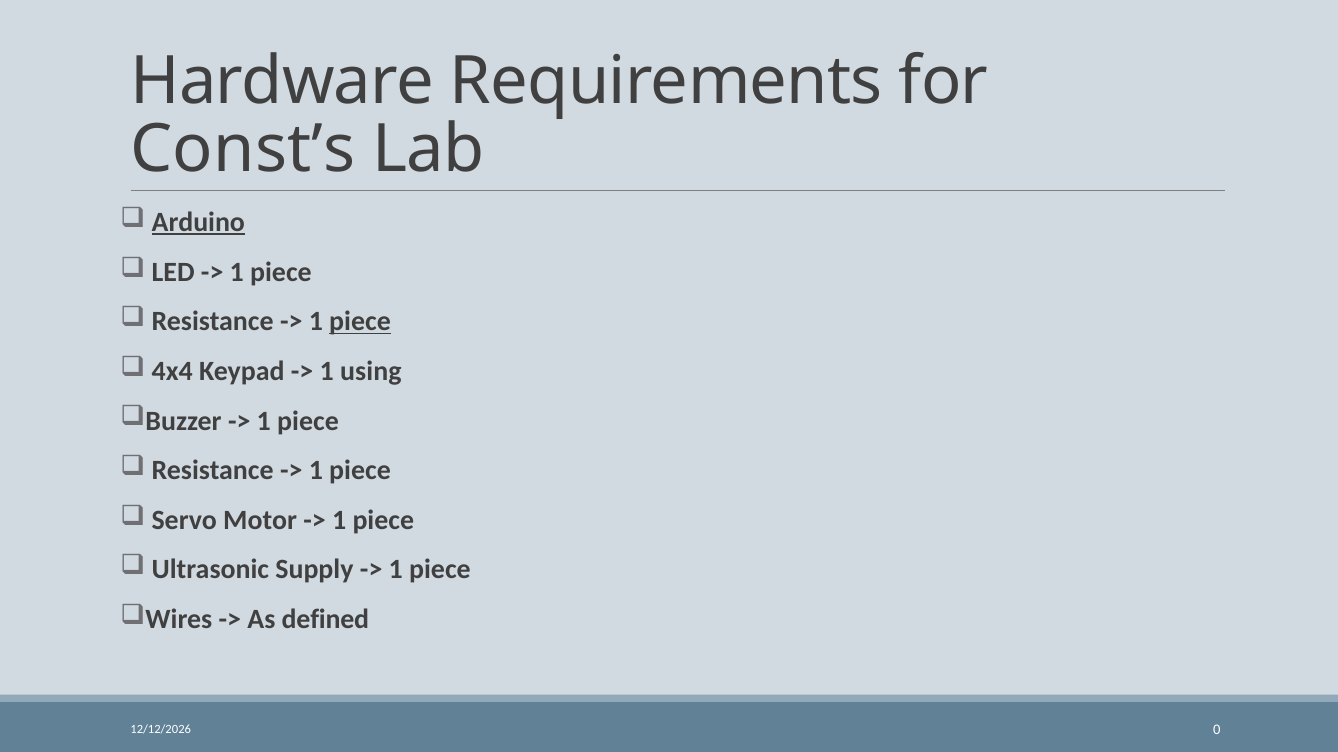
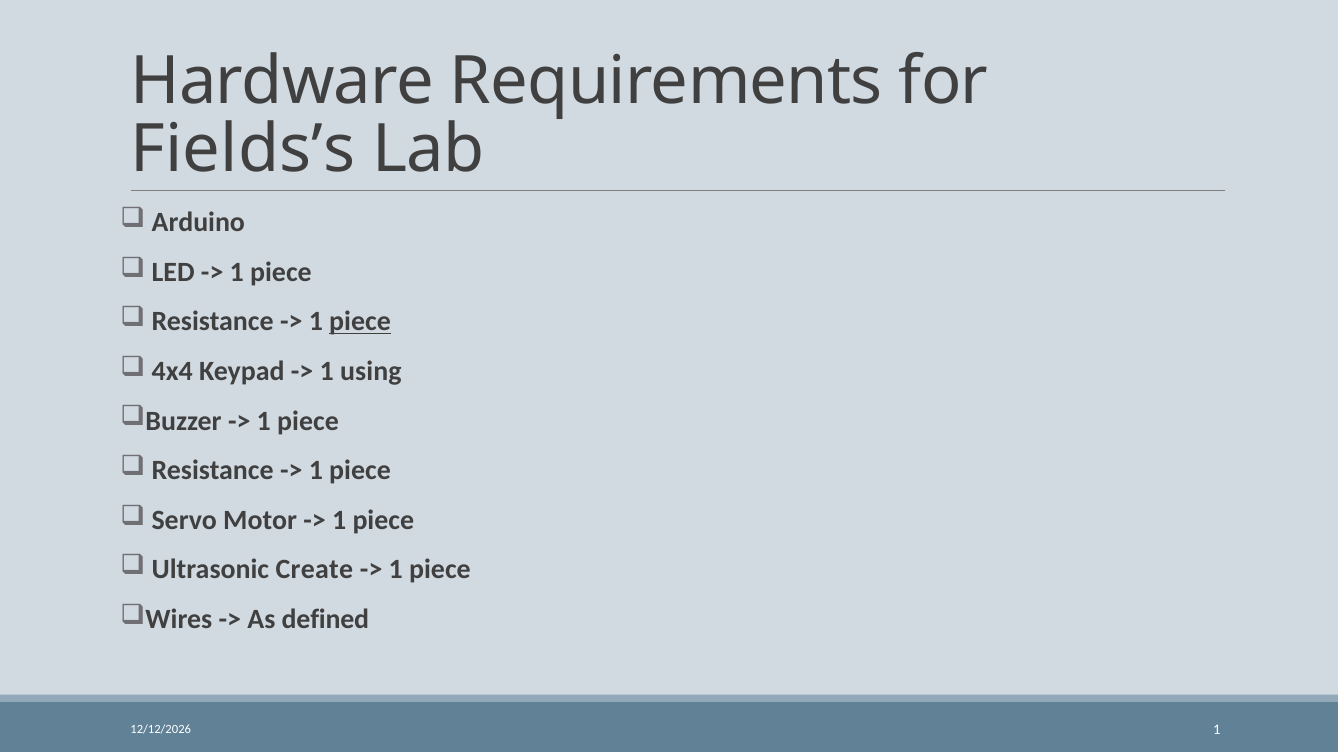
Const’s: Const’s -> Fields’s
Arduino underline: present -> none
Supply: Supply -> Create
0 at (1217, 730): 0 -> 1
